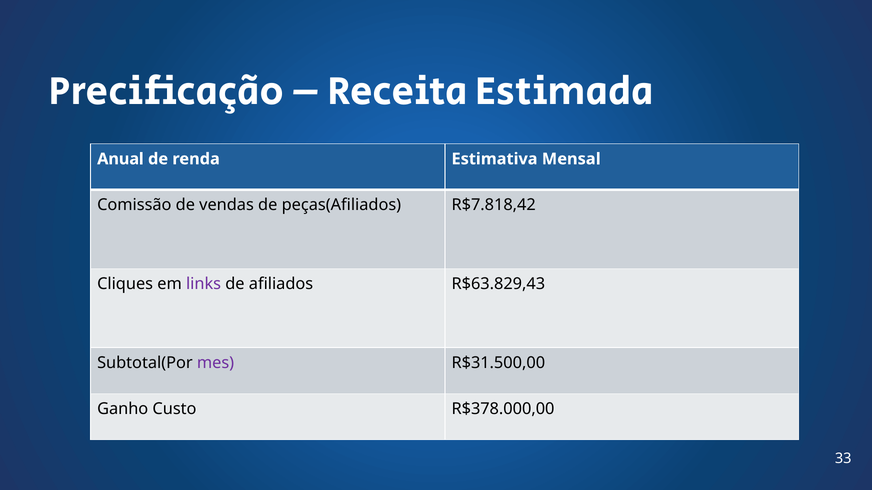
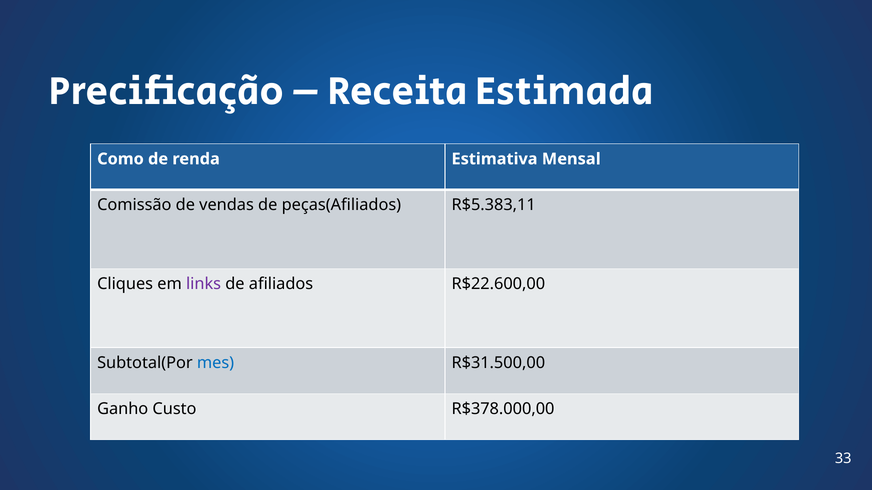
Anual: Anual -> Como
R$7.818,42: R$7.818,42 -> R$5.383,11
R$63.829,43: R$63.829,43 -> R$22.600,00
mes colour: purple -> blue
